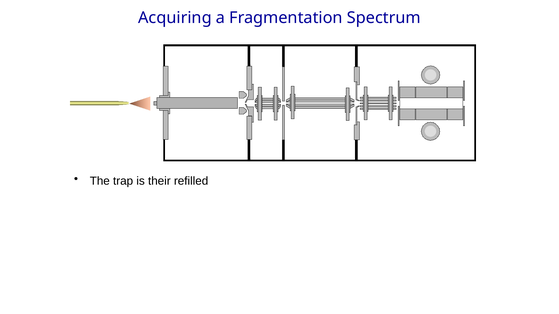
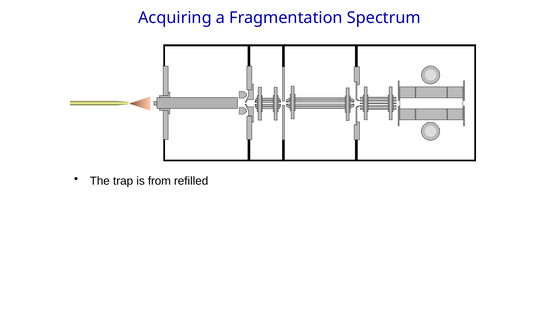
their: their -> from
